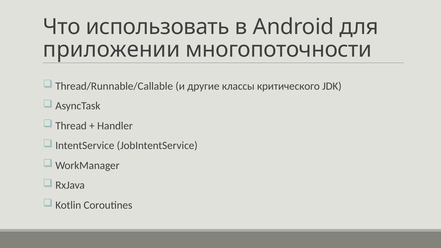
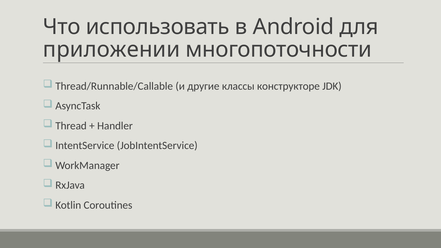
критического: критического -> конструкторе
